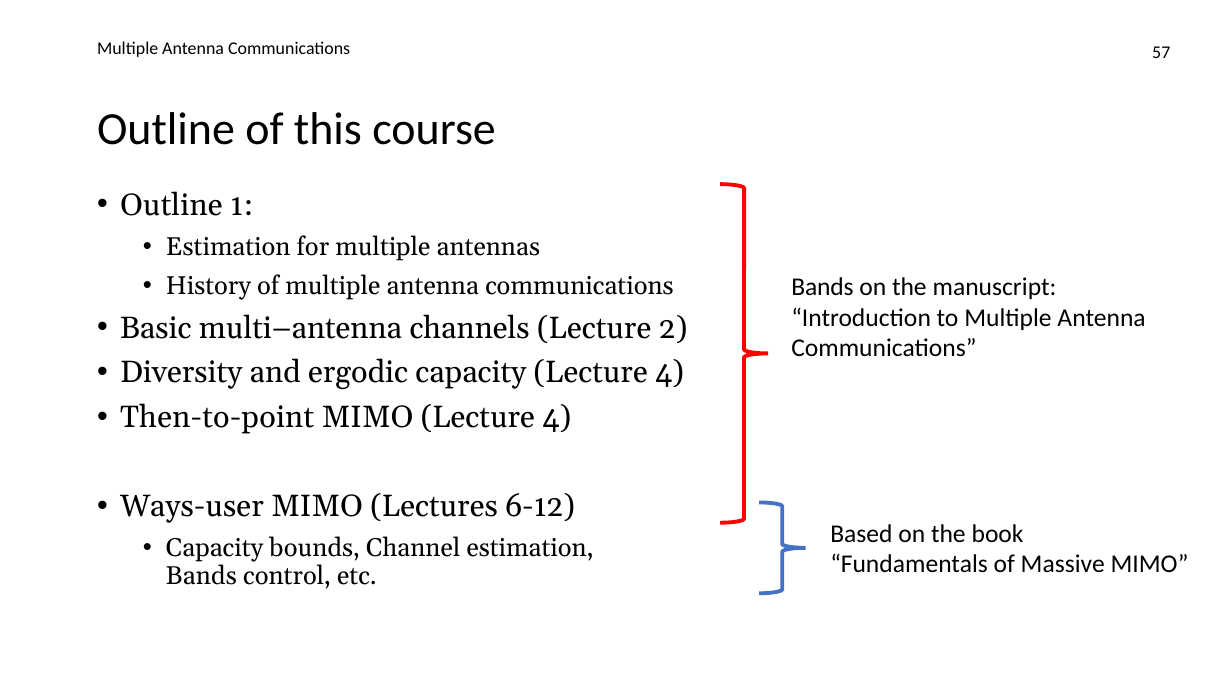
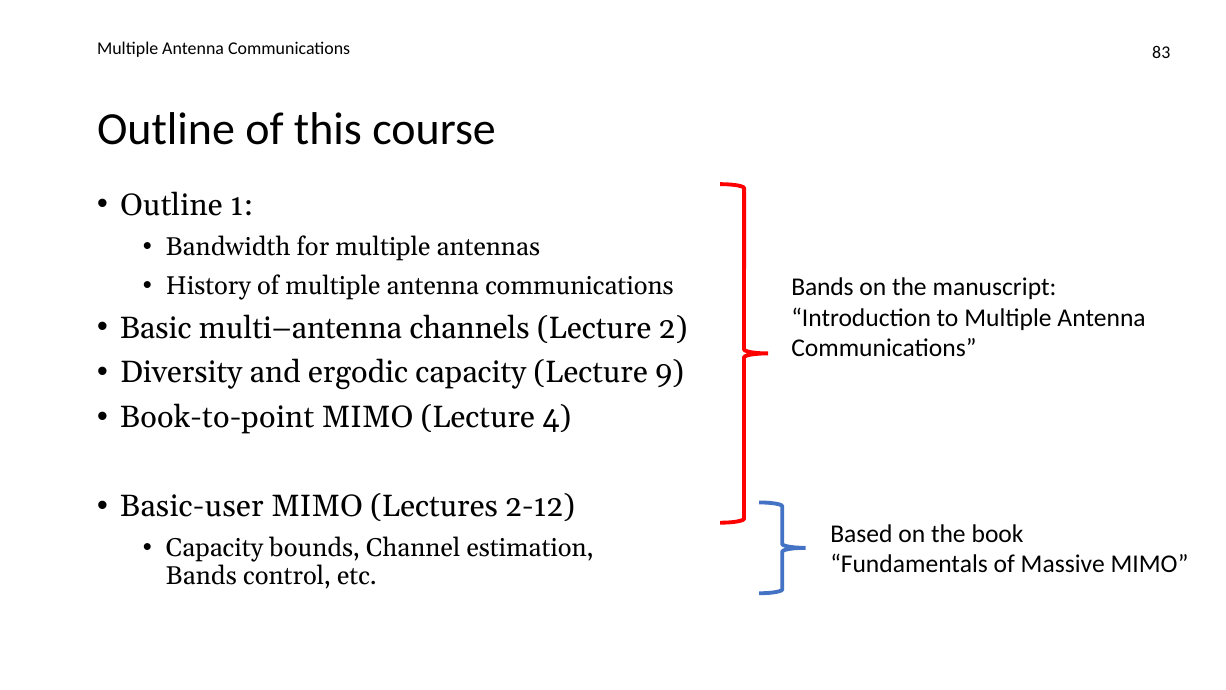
57: 57 -> 83
Estimation at (228, 247): Estimation -> Bandwidth
capacity Lecture 4: 4 -> 9
Then-to-point: Then-to-point -> Book-to-point
Ways-user: Ways-user -> Basic-user
6-12: 6-12 -> 2-12
